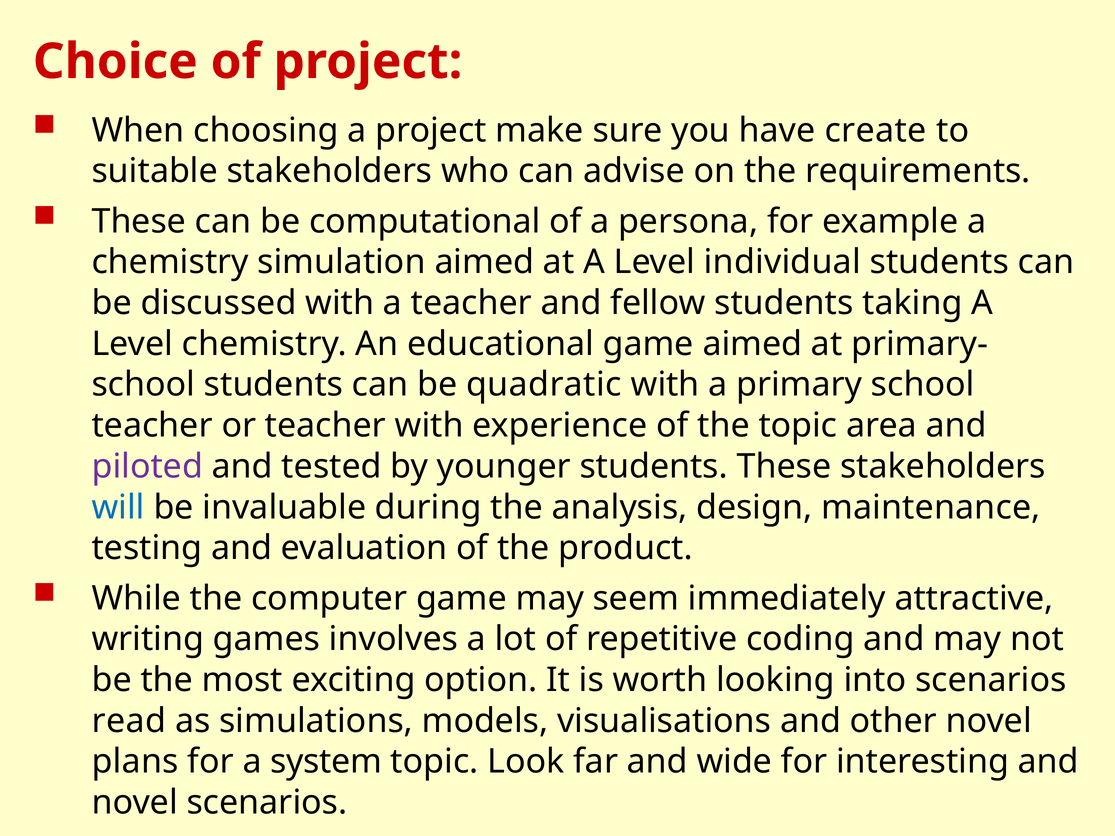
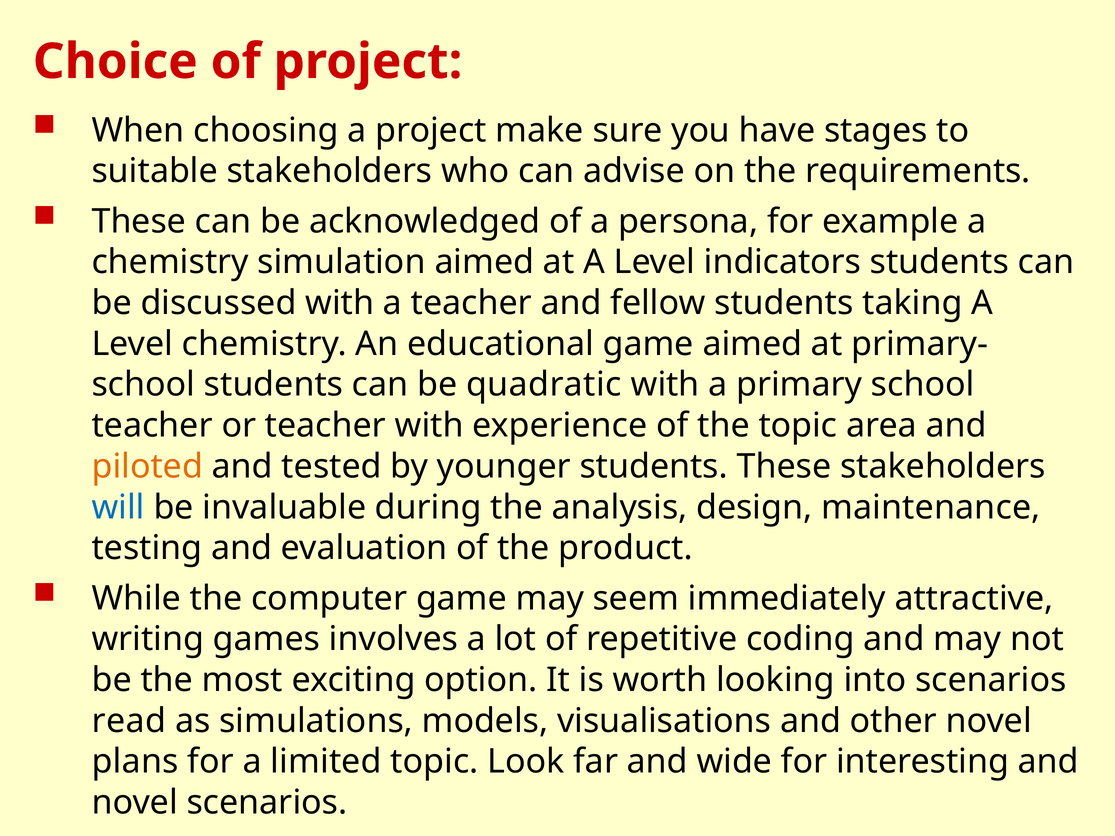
create: create -> stages
computational: computational -> acknowledged
individual: individual -> indicators
piloted colour: purple -> orange
system: system -> limited
